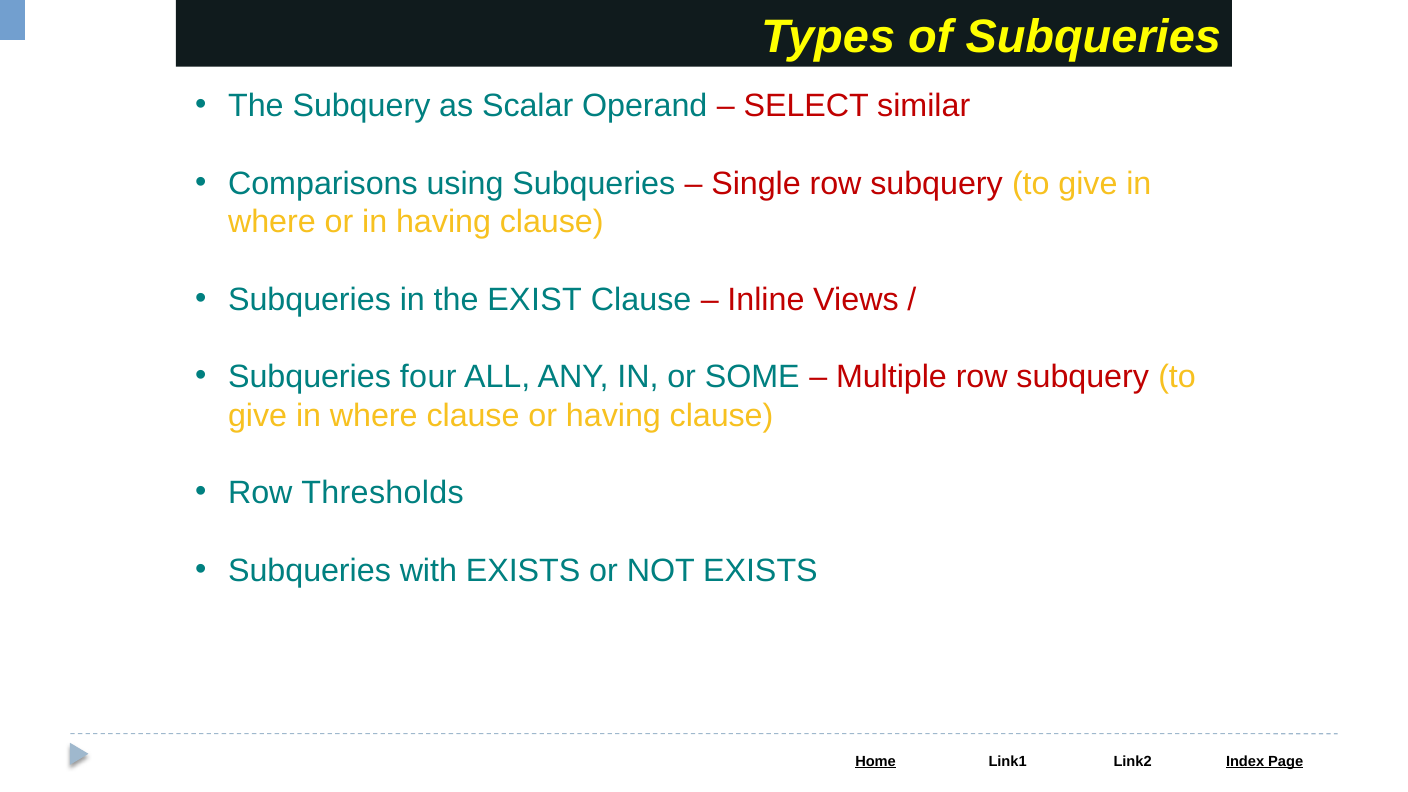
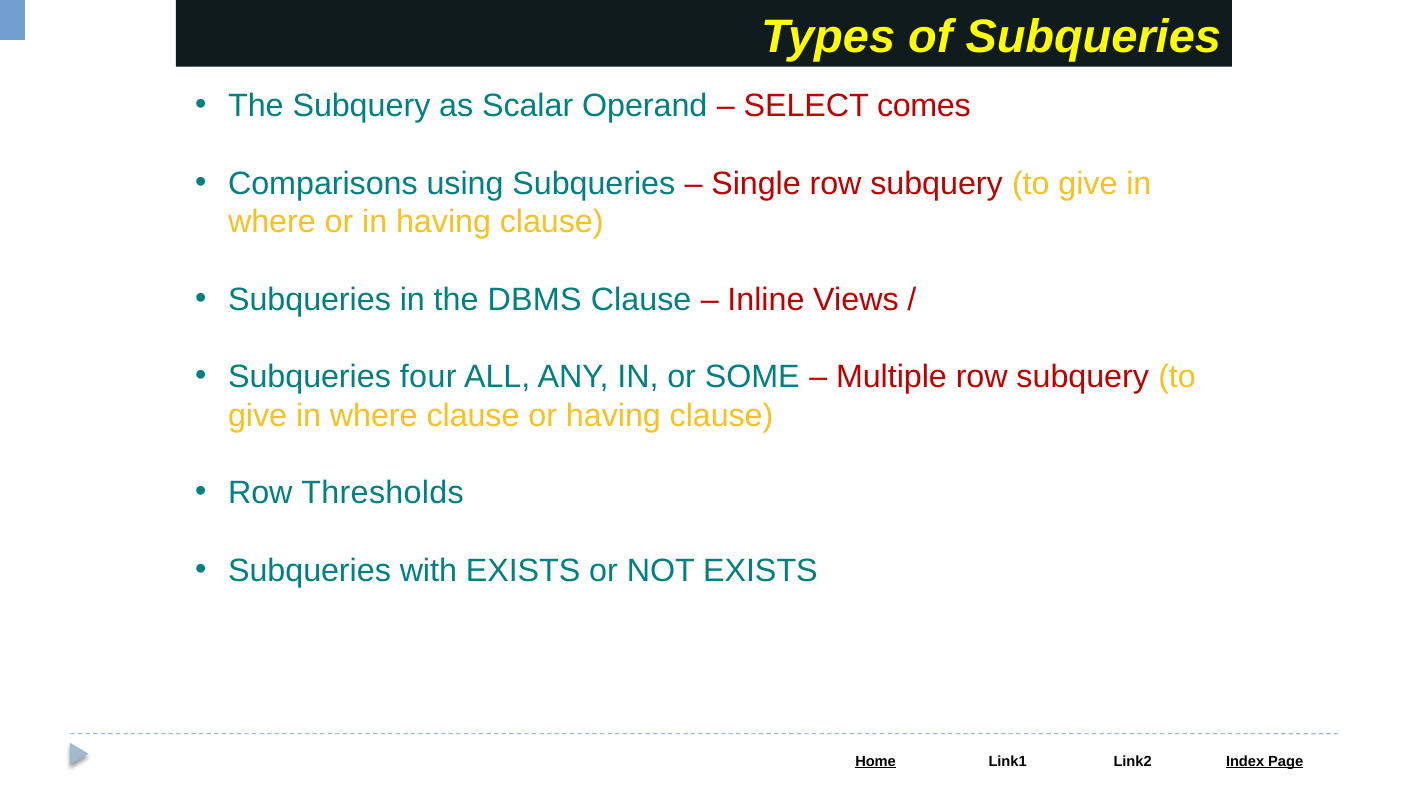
similar: similar -> comes
EXIST: EXIST -> DBMS
